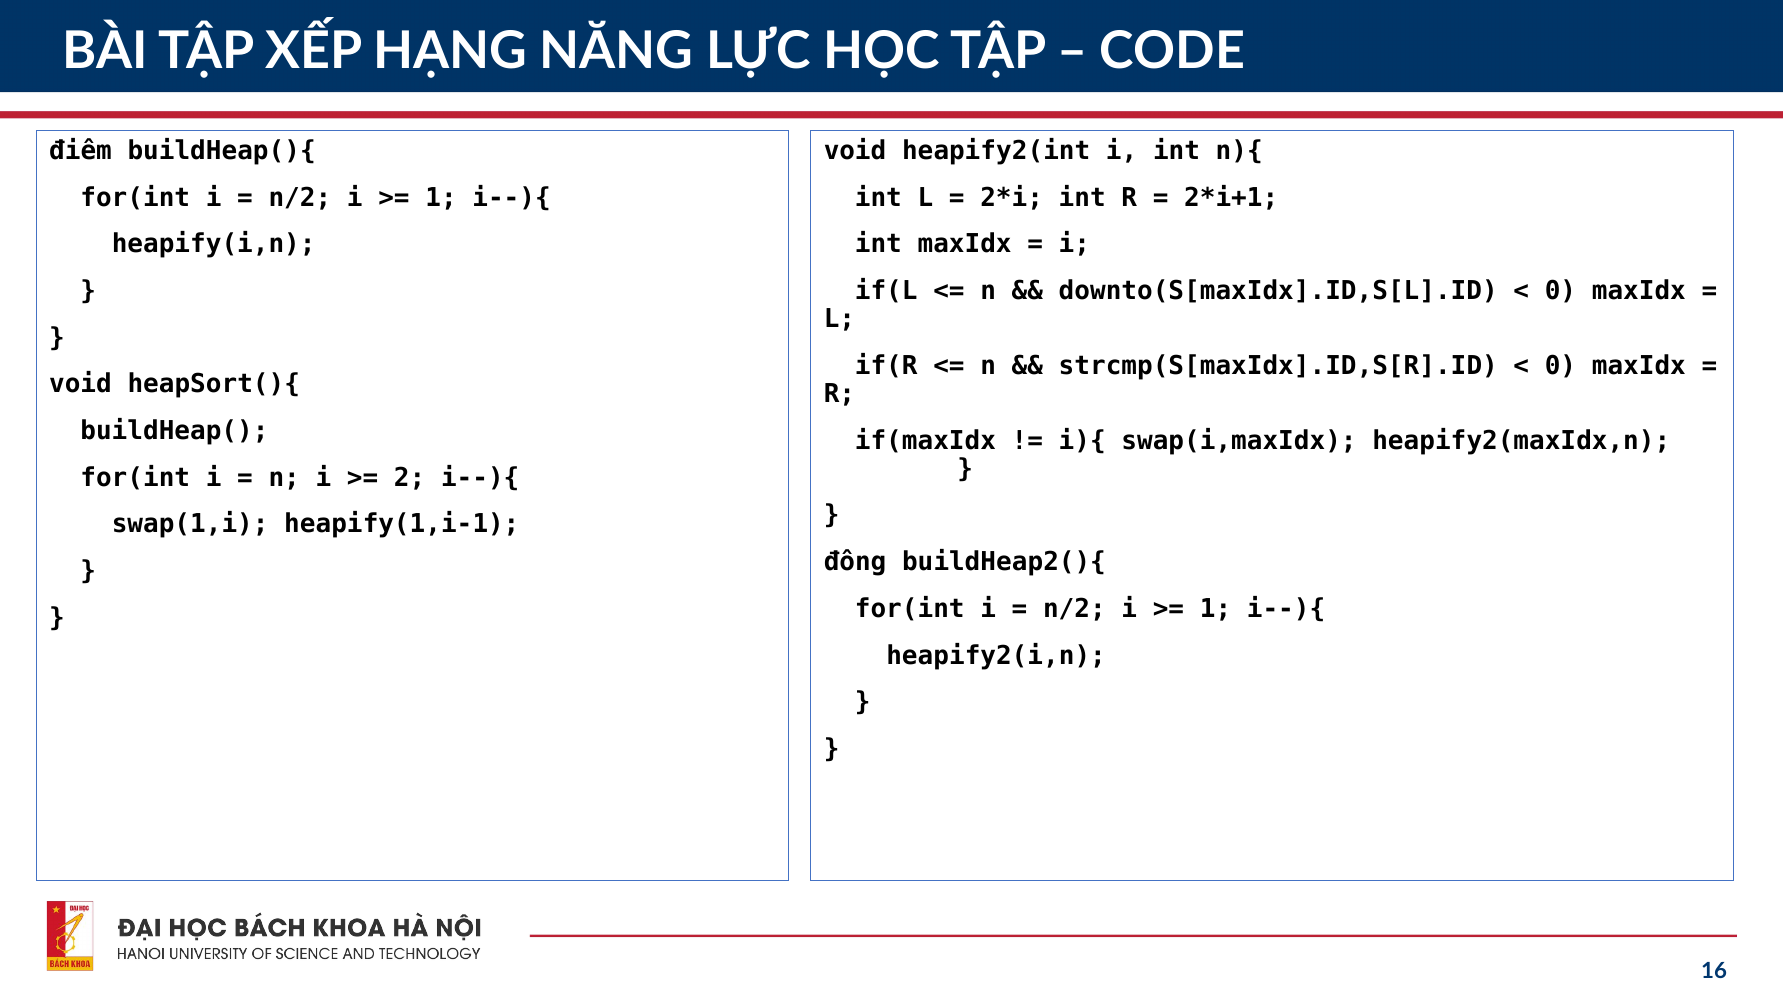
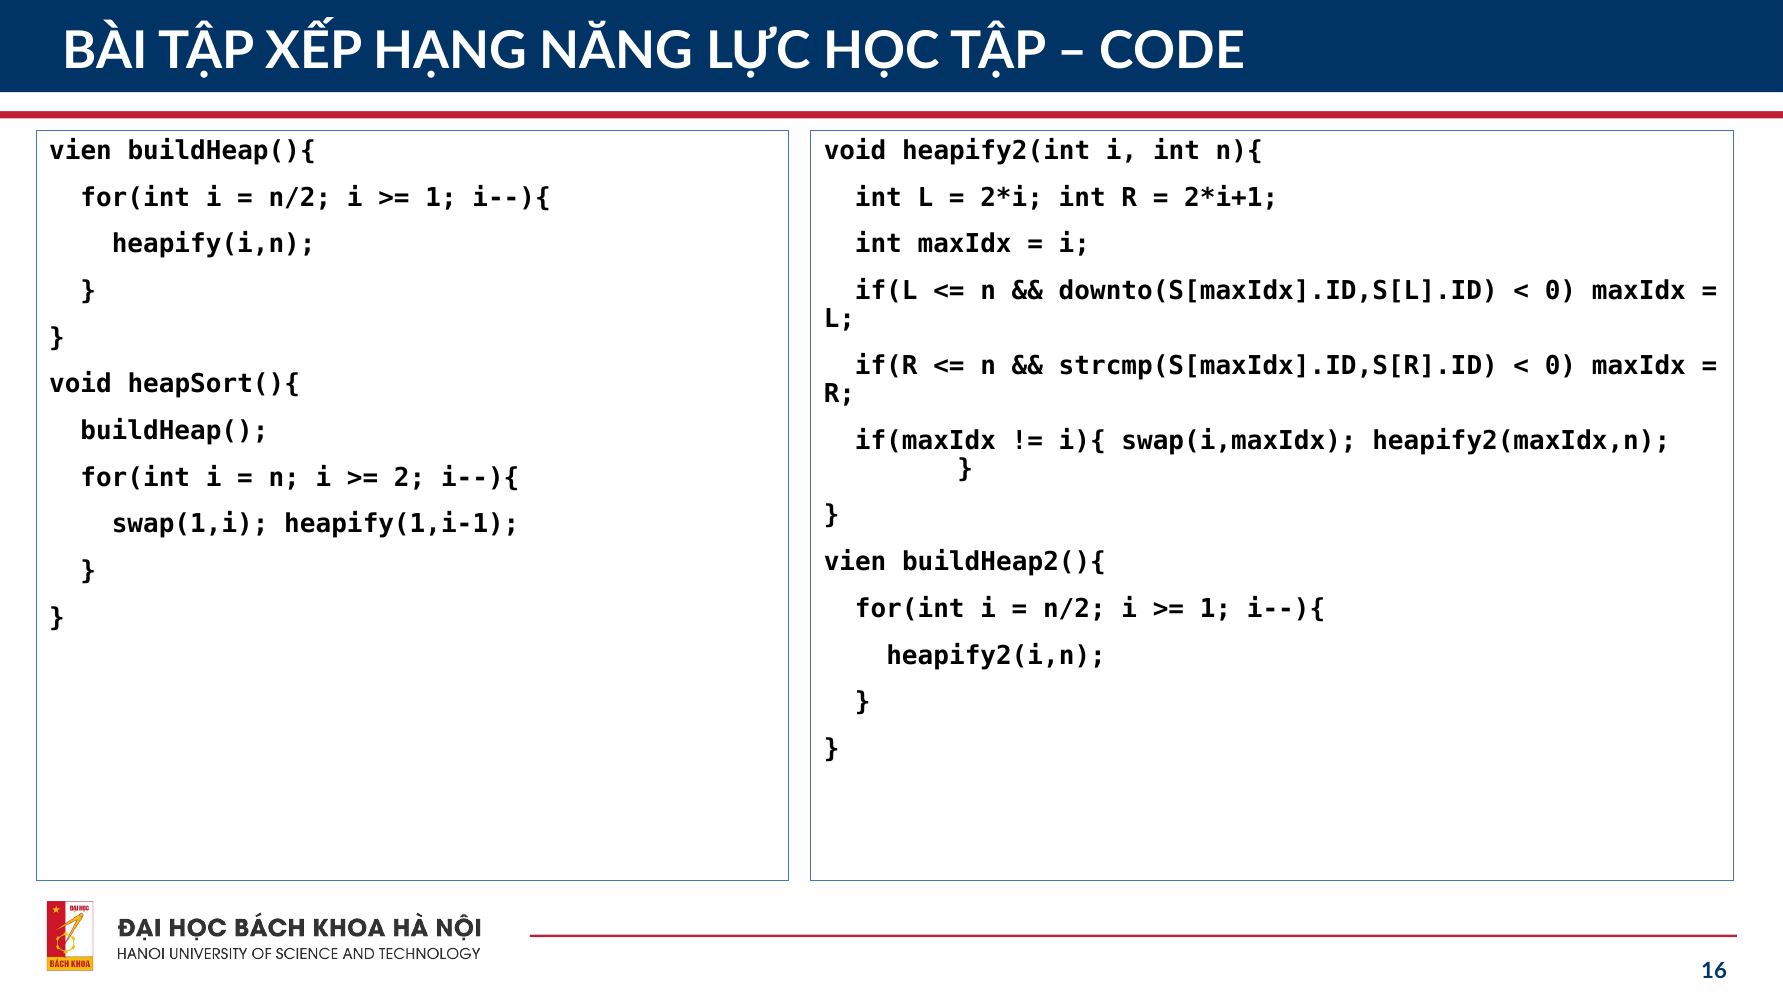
điểm at (81, 151): điểm -> vien
đống at (855, 562): đống -> vien
